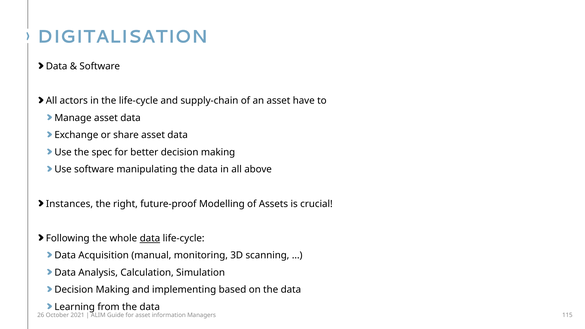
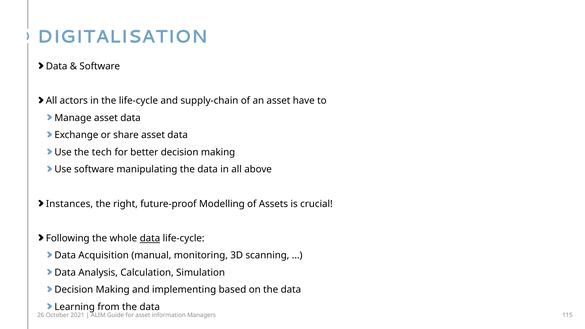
spec: spec -> tech
